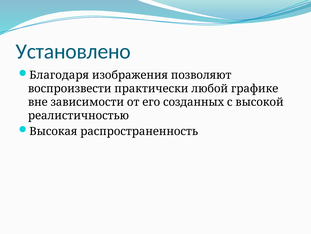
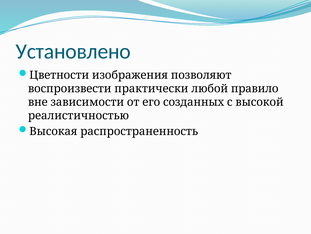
Благодаря: Благодаря -> Цветности
графике: графике -> правило
